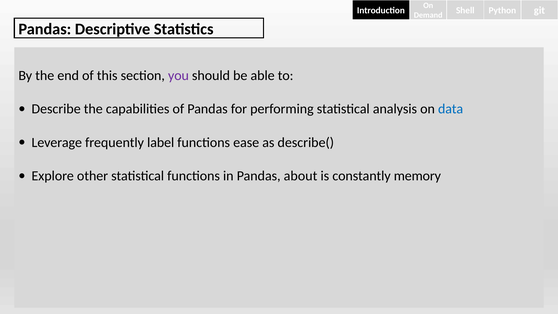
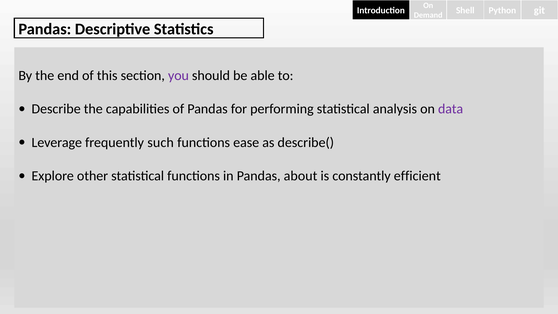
data colour: blue -> purple
label: label -> such
memory: memory -> efficient
